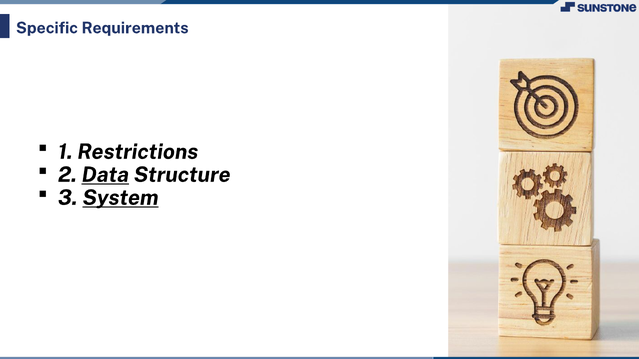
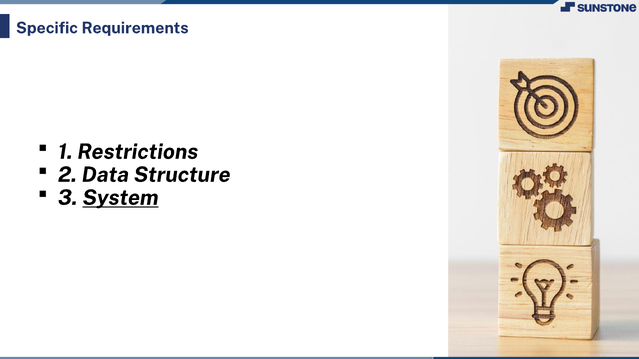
Data underline: present -> none
